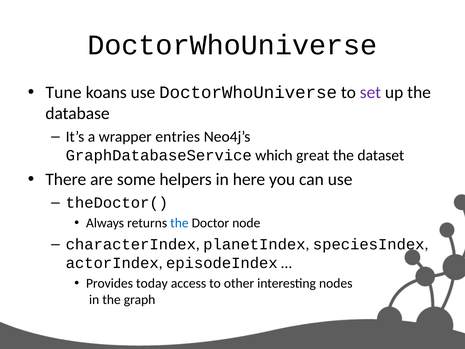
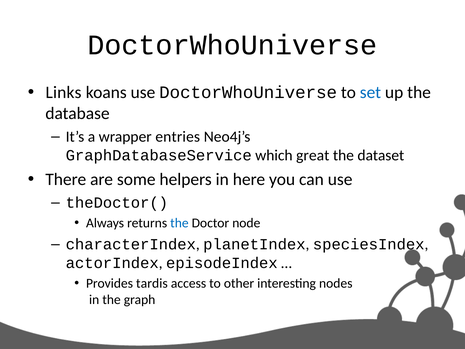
Tune: Tune -> Links
set colour: purple -> blue
today: today -> tardis
